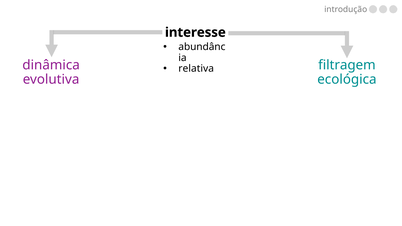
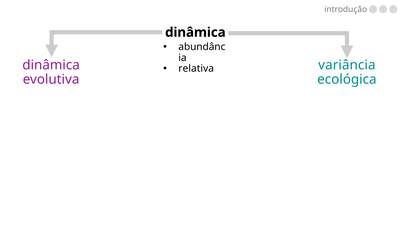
interesse at (195, 32): interesse -> dinâmica
filtragem: filtragem -> variância
